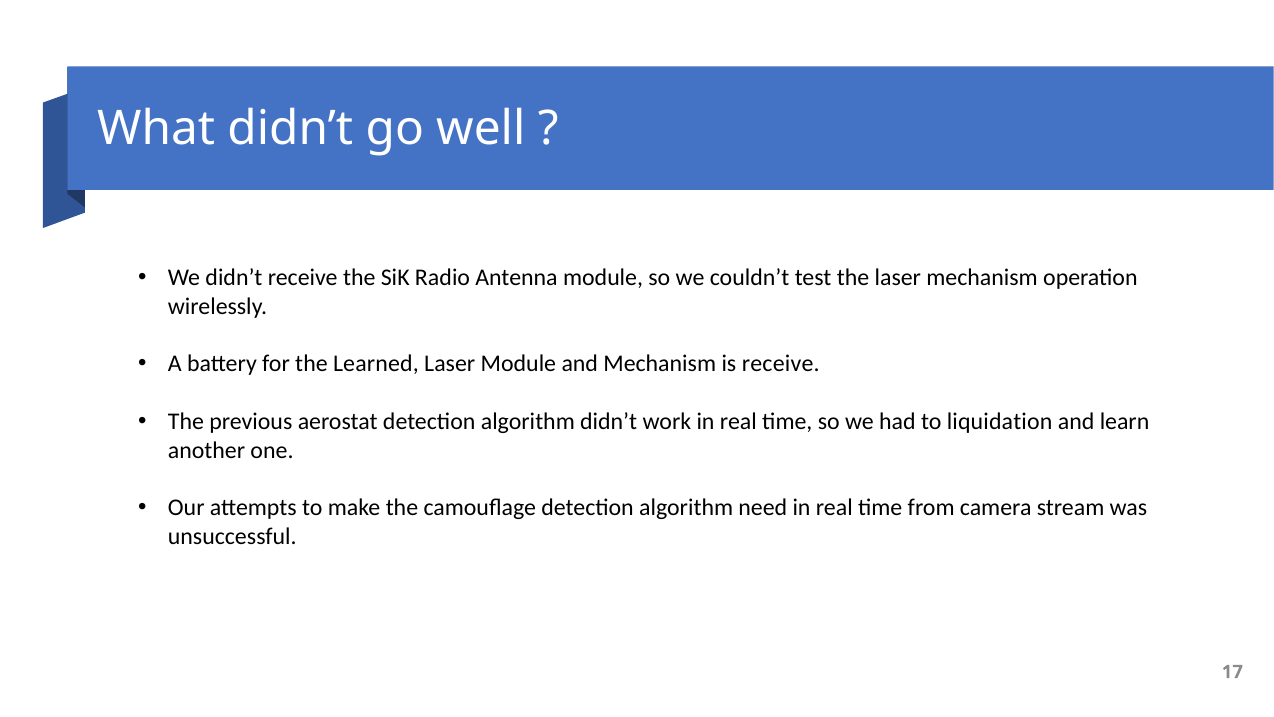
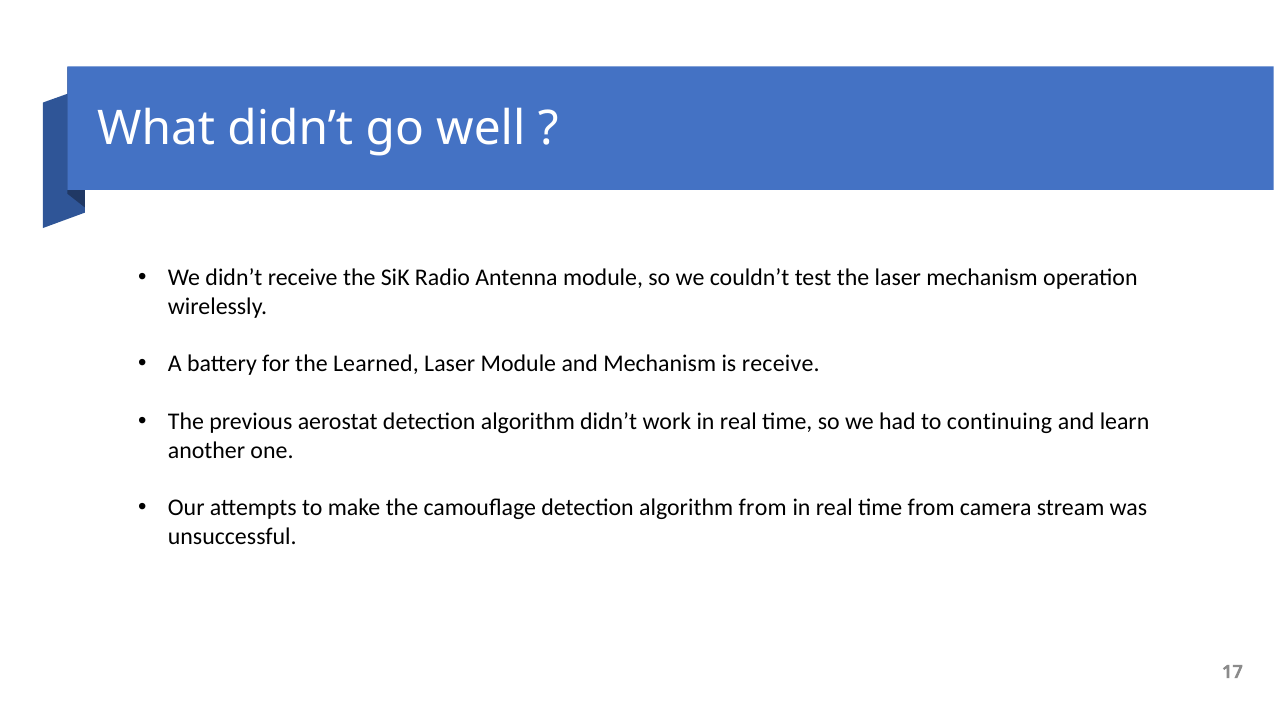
liquidation: liquidation -> continuing
algorithm need: need -> from
